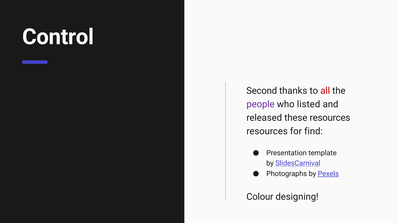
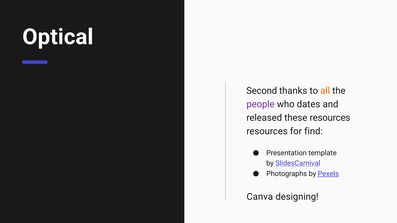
Control: Control -> Optical
all colour: red -> orange
listed: listed -> dates
Colour: Colour -> Canva
